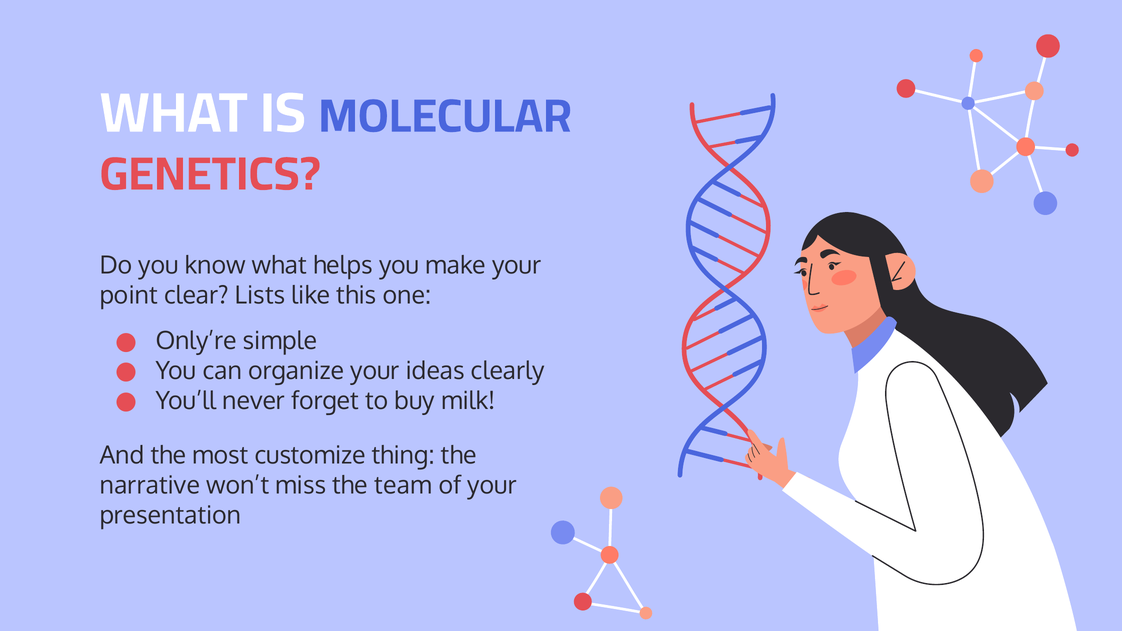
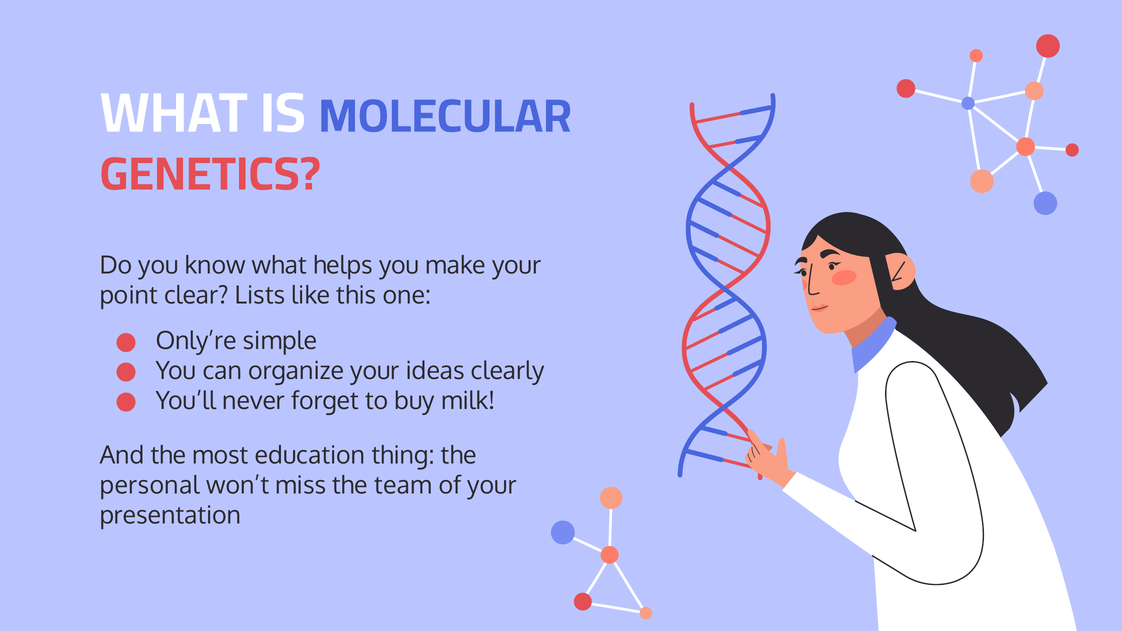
customize: customize -> education
narrative: narrative -> personal
